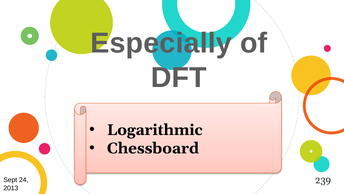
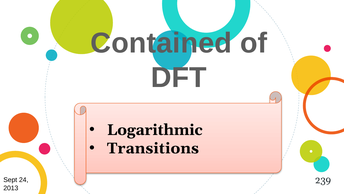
Especially: Especially -> Contained
Chessboard: Chessboard -> Transitions
